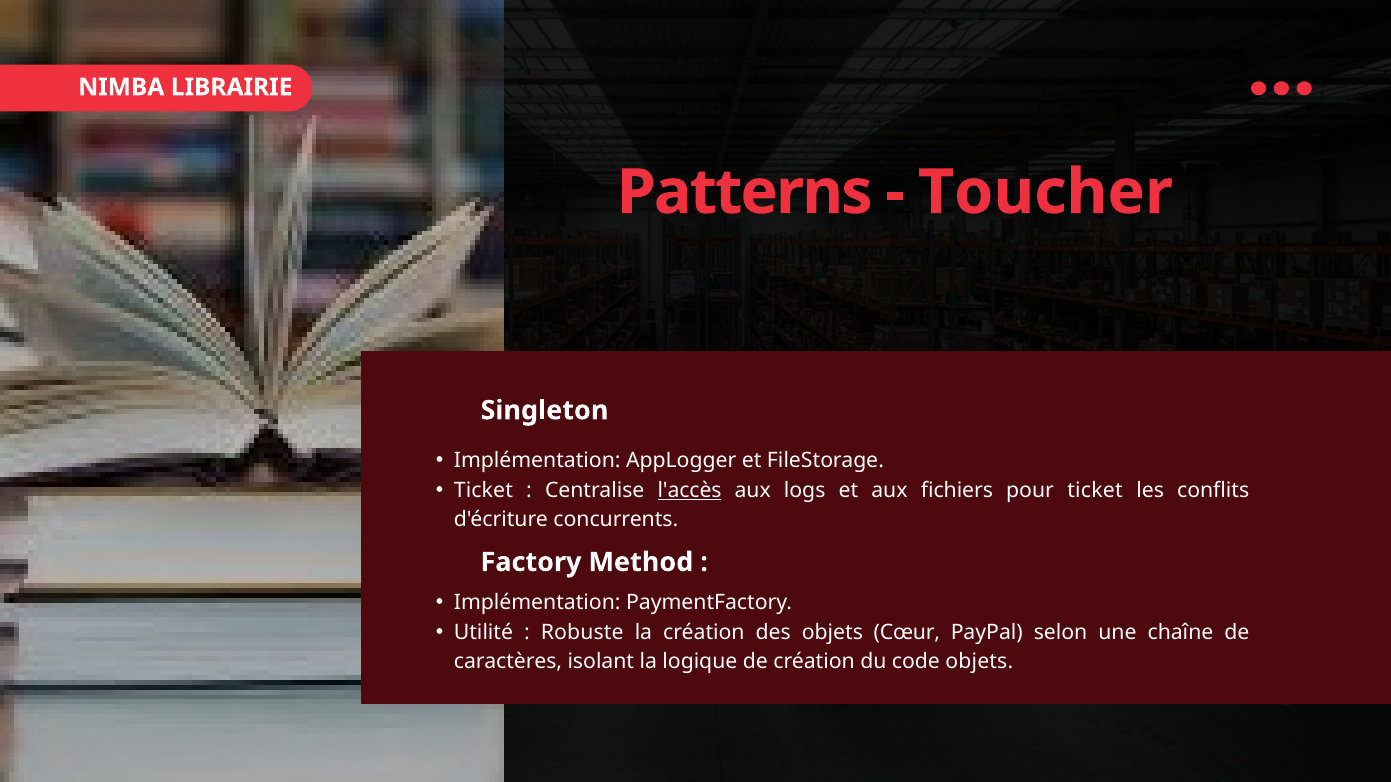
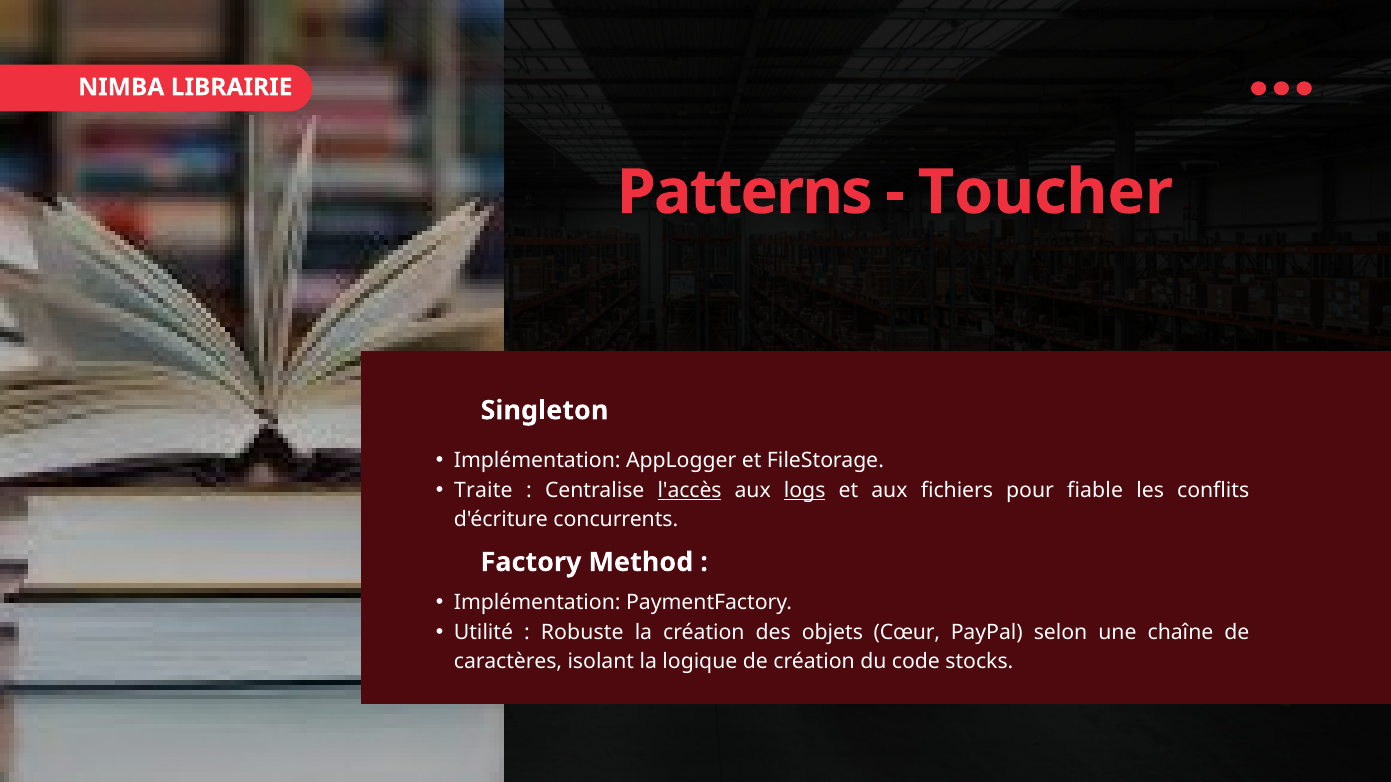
Ticket at (483, 491): Ticket -> Traite
logs underline: none -> present
pour ticket: ticket -> fiable
code objets: objets -> stocks
